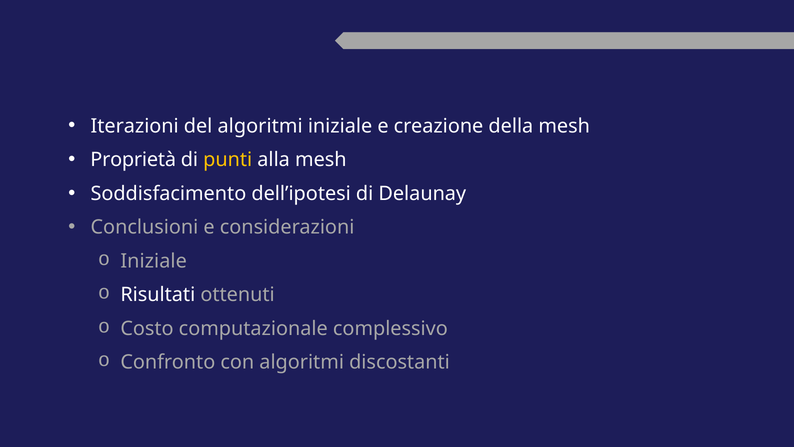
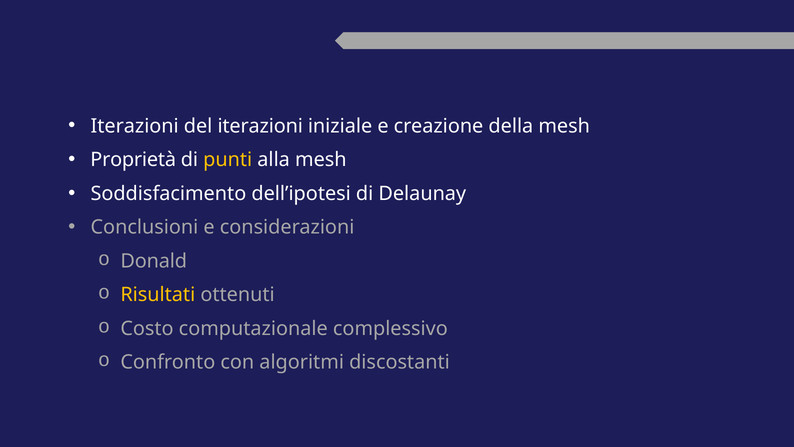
del algoritmi: algoritmi -> iterazioni
Iniziale at (154, 261): Iniziale -> Donald
Risultati colour: white -> yellow
